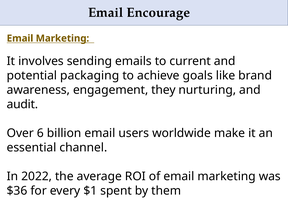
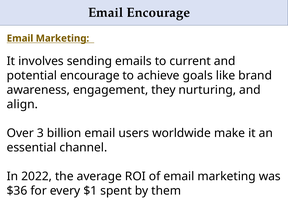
potential packaging: packaging -> encourage
audit: audit -> align
6: 6 -> 3
